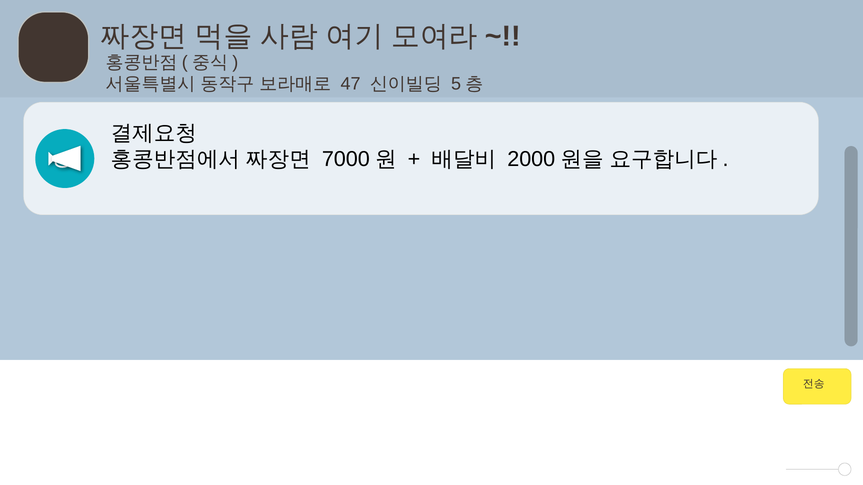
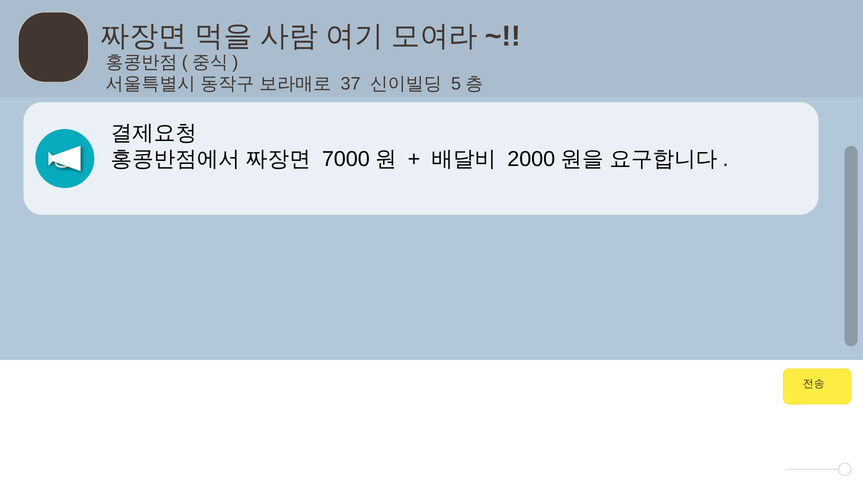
47: 47 -> 37
